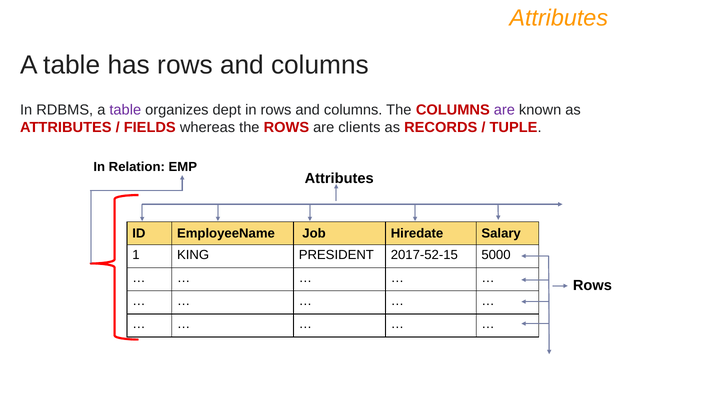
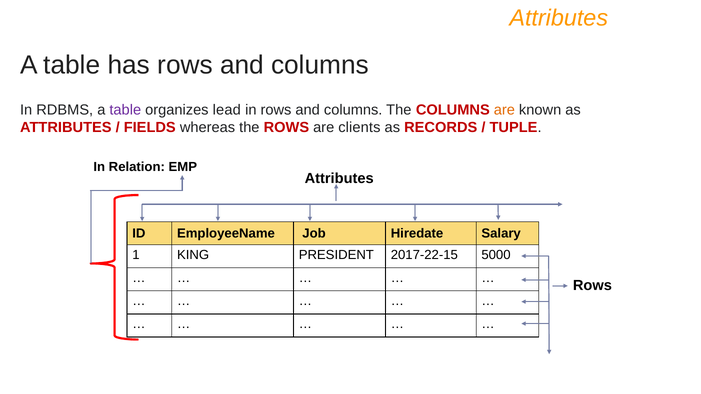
dept: dept -> lead
are at (504, 110) colour: purple -> orange
2017-52-15: 2017-52-15 -> 2017-22-15
